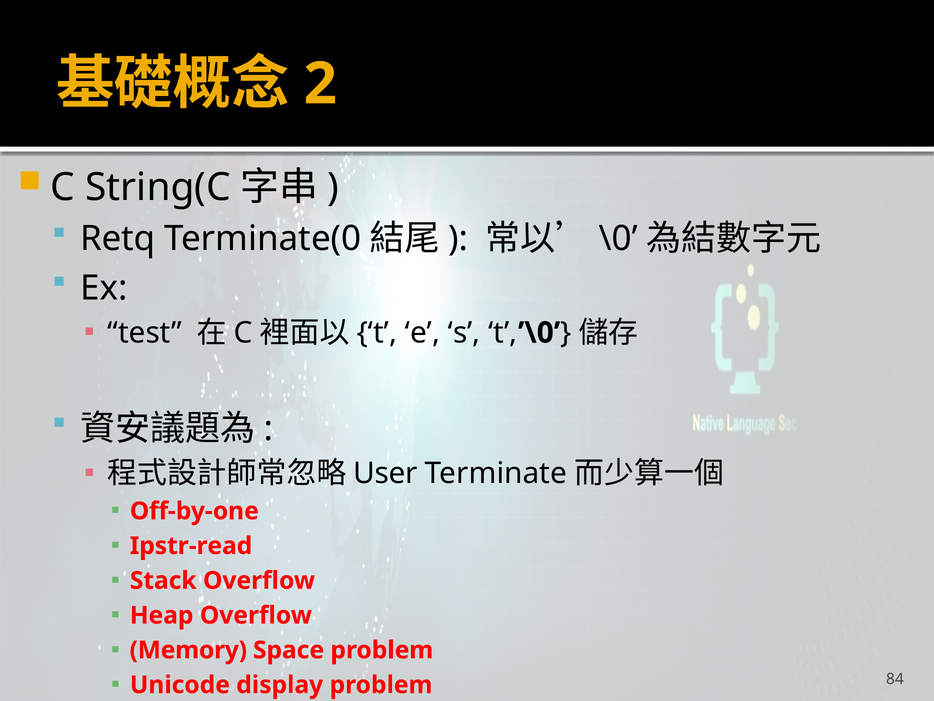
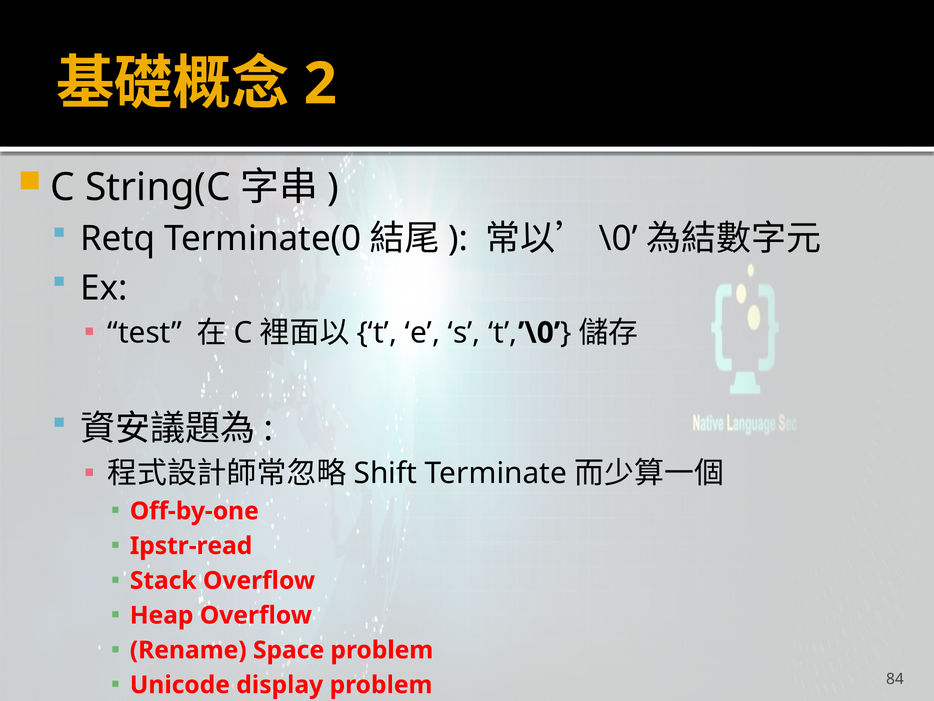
User: User -> Shift
Memory: Memory -> Rename
